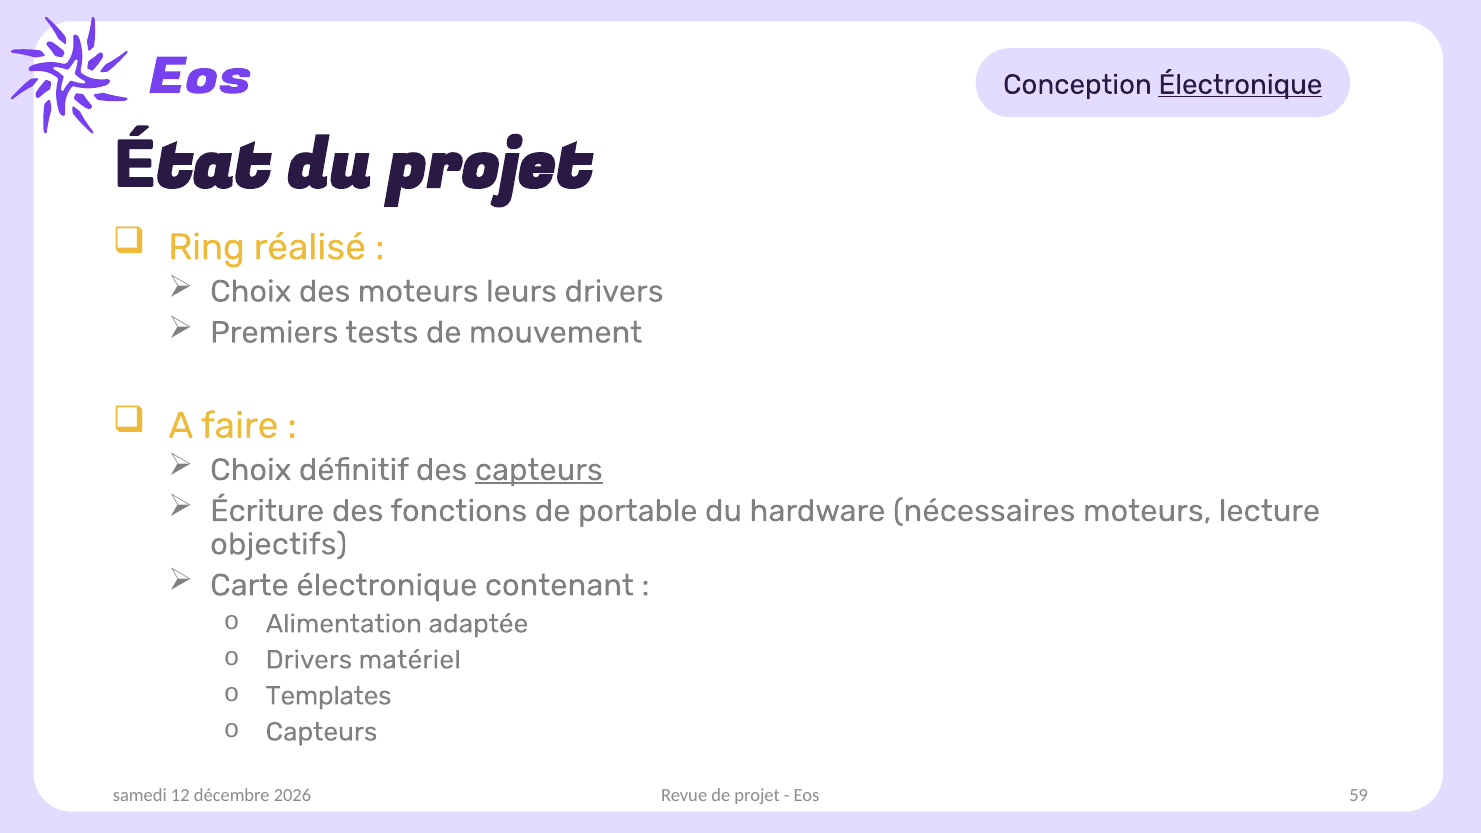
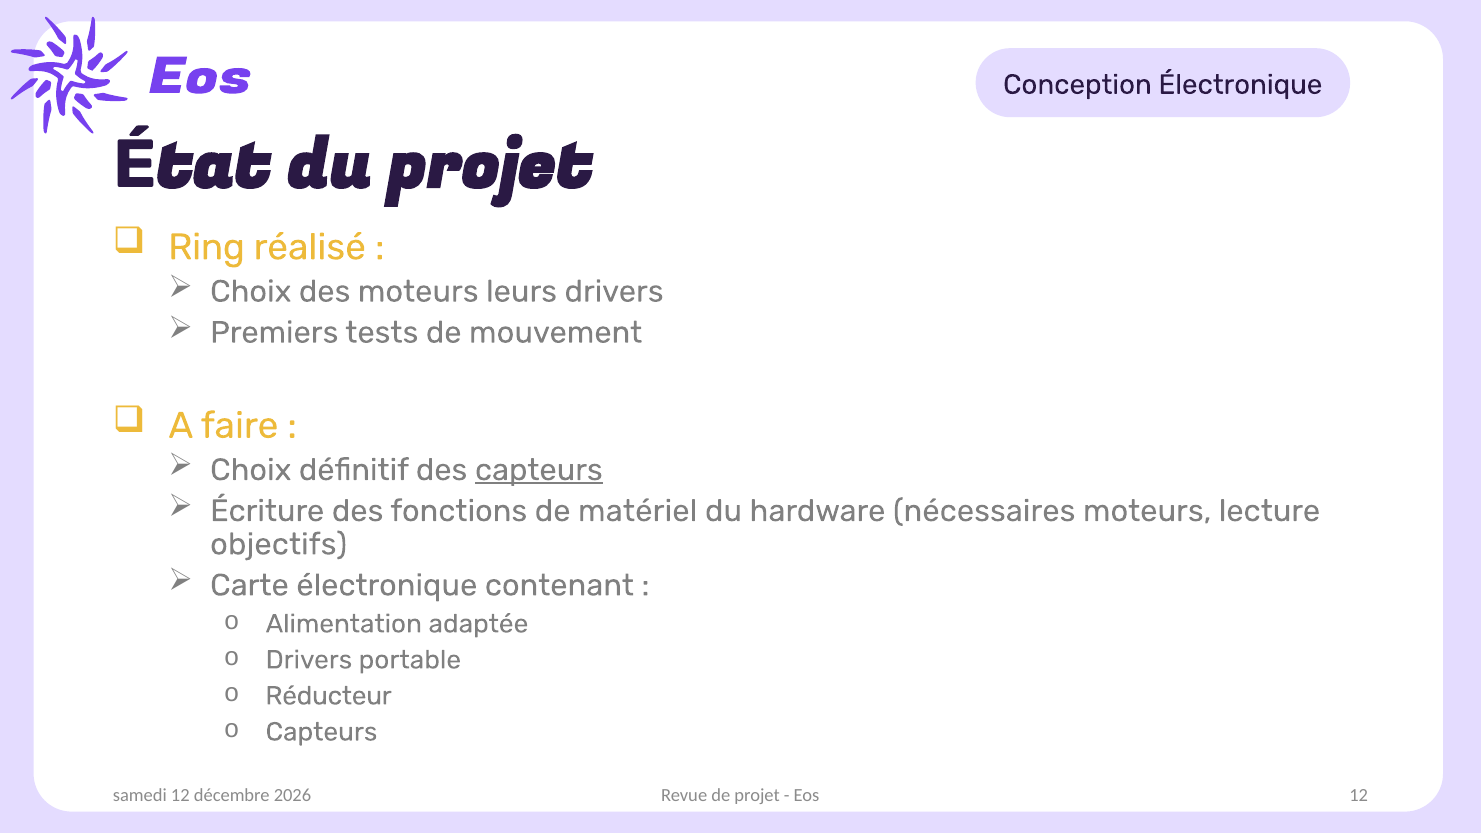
Électronique at (1240, 85) underline: present -> none
portable: portable -> matériel
matériel: matériel -> portable
Templates: Templates -> Réducteur
Eos 59: 59 -> 12
